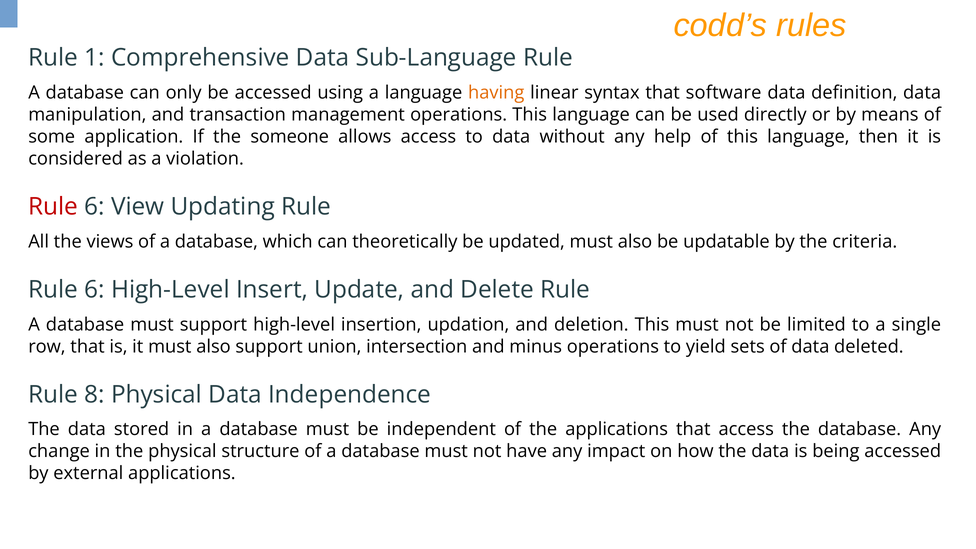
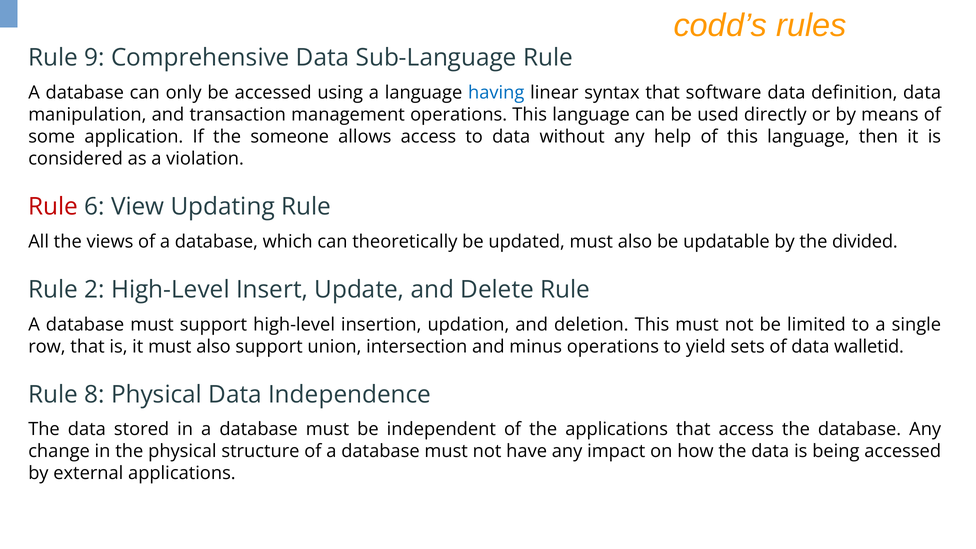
1: 1 -> 9
having colour: orange -> blue
criteria: criteria -> divided
6 at (95, 290): 6 -> 2
deleted: deleted -> walletid
